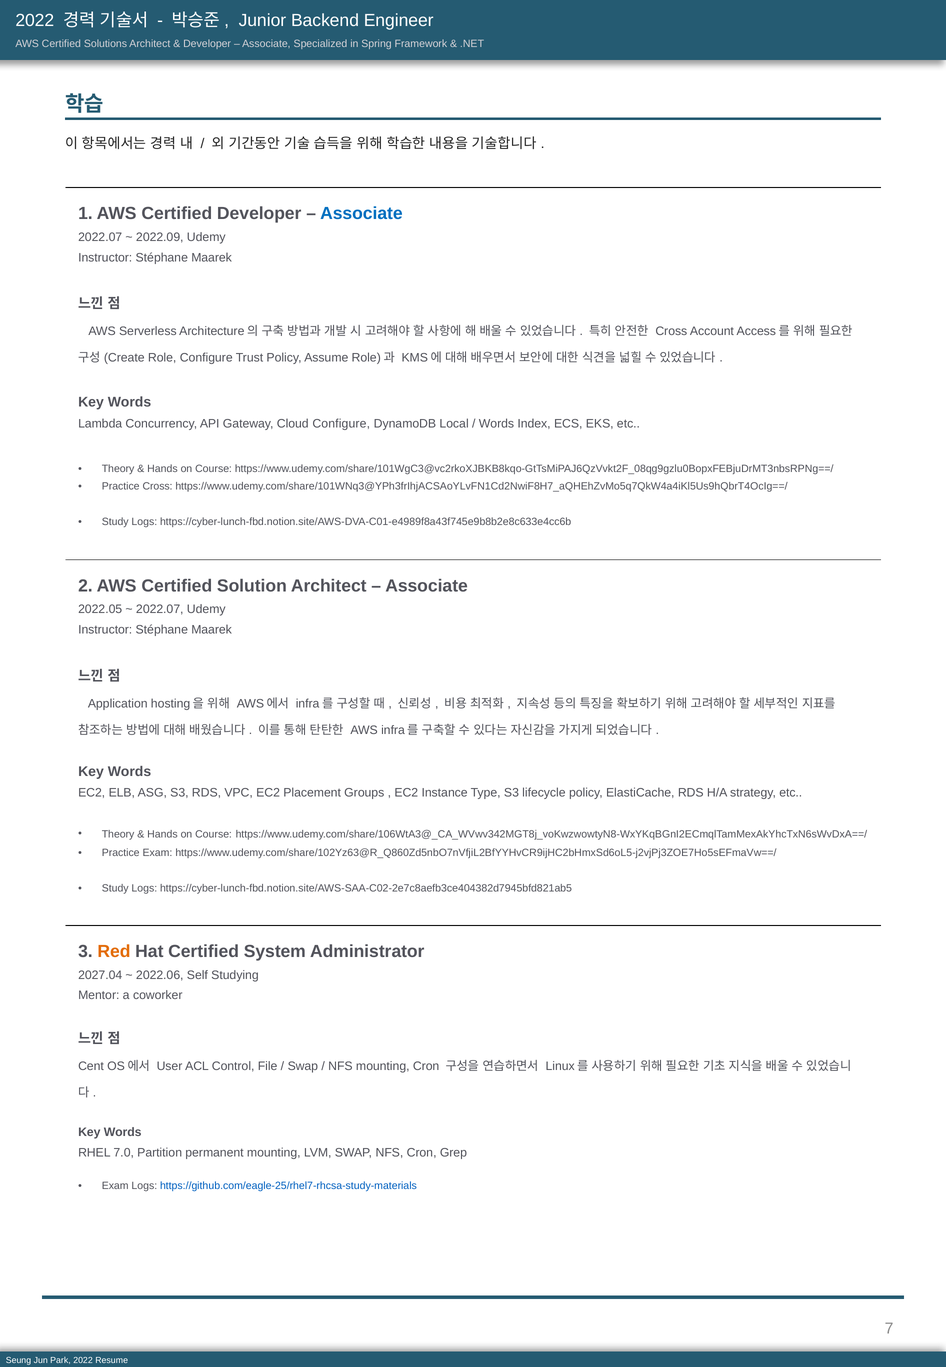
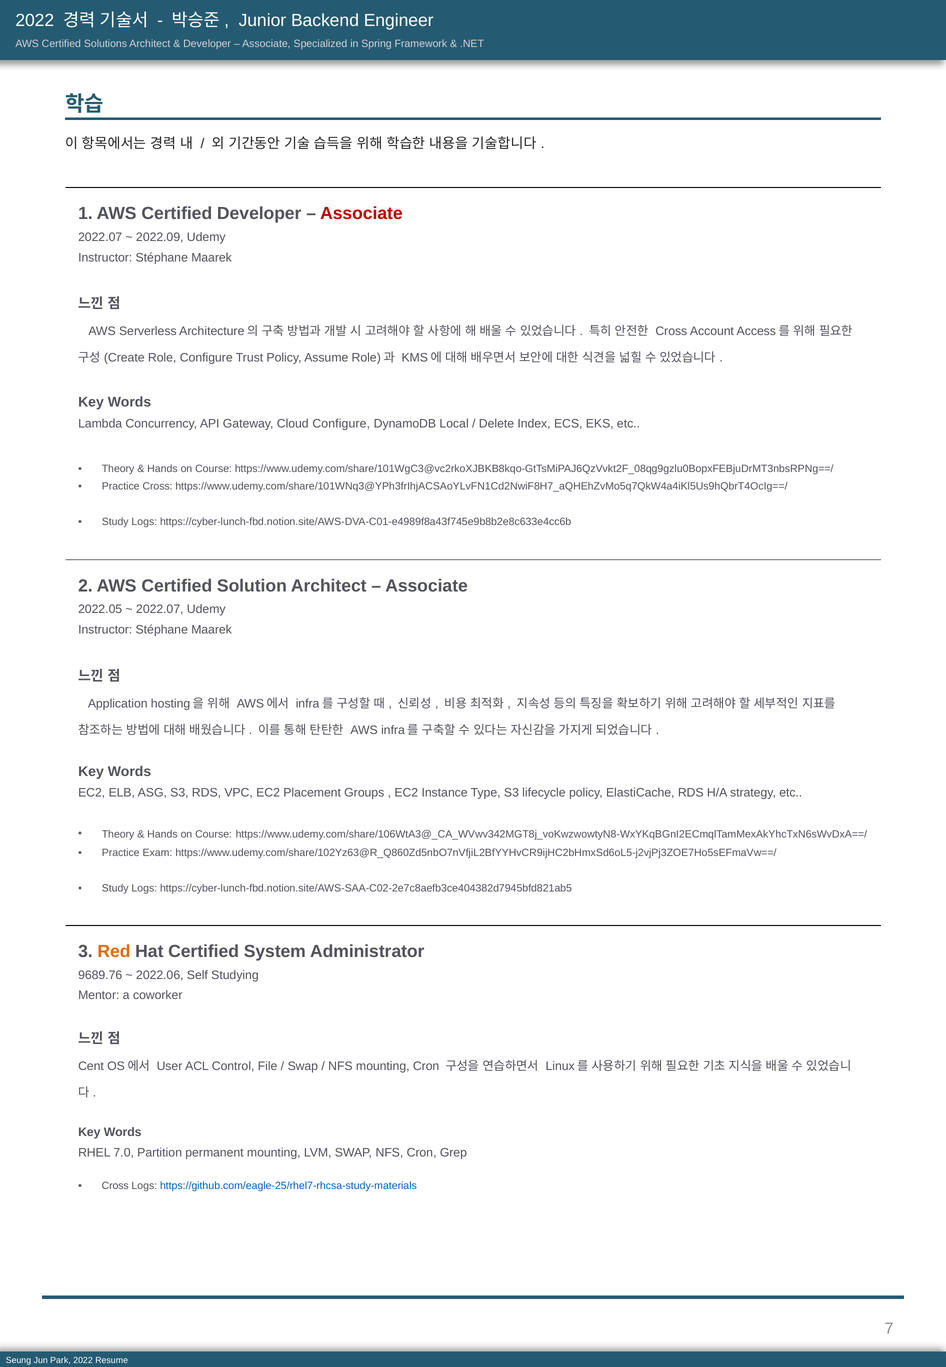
Associate at (361, 214) colour: blue -> red
Words at (496, 423): Words -> Delete
2027.04: 2027.04 -> 9689.76
Exam at (115, 1185): Exam -> Cross
